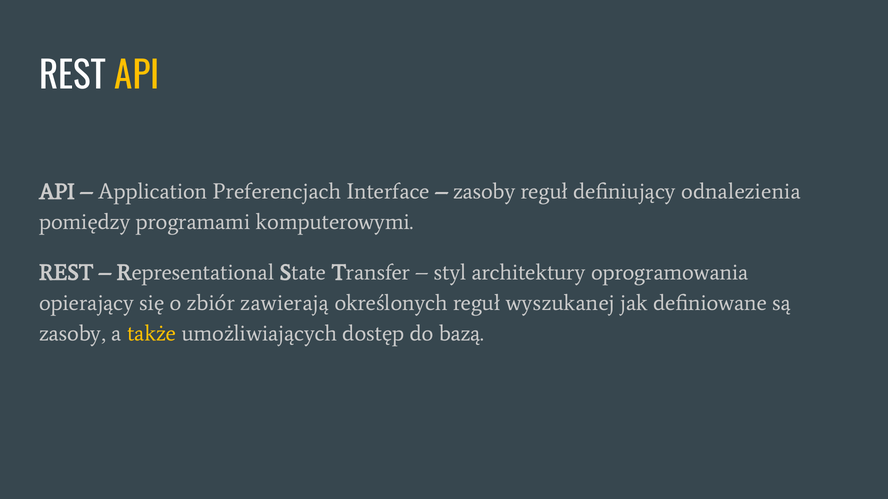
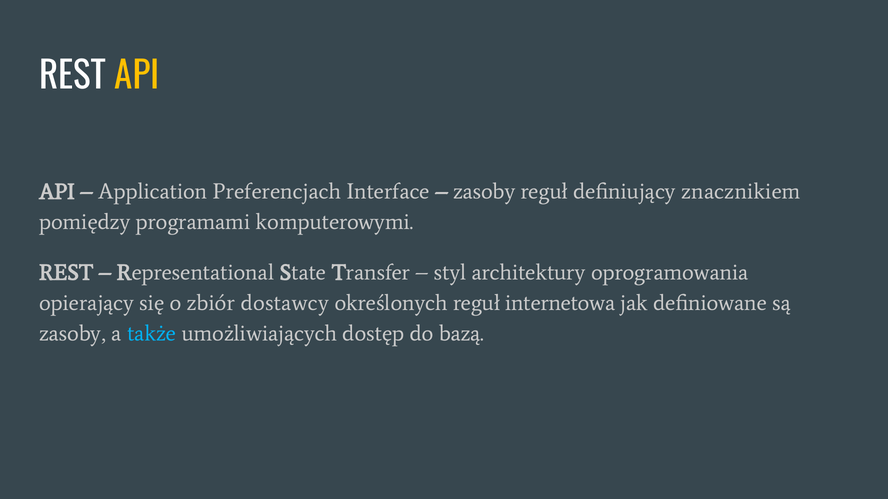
odnalezienia: odnalezienia -> znacznikiem
zawierają: zawierają -> dostawcy
wyszukanej: wyszukanej -> internetowa
także colour: yellow -> light blue
